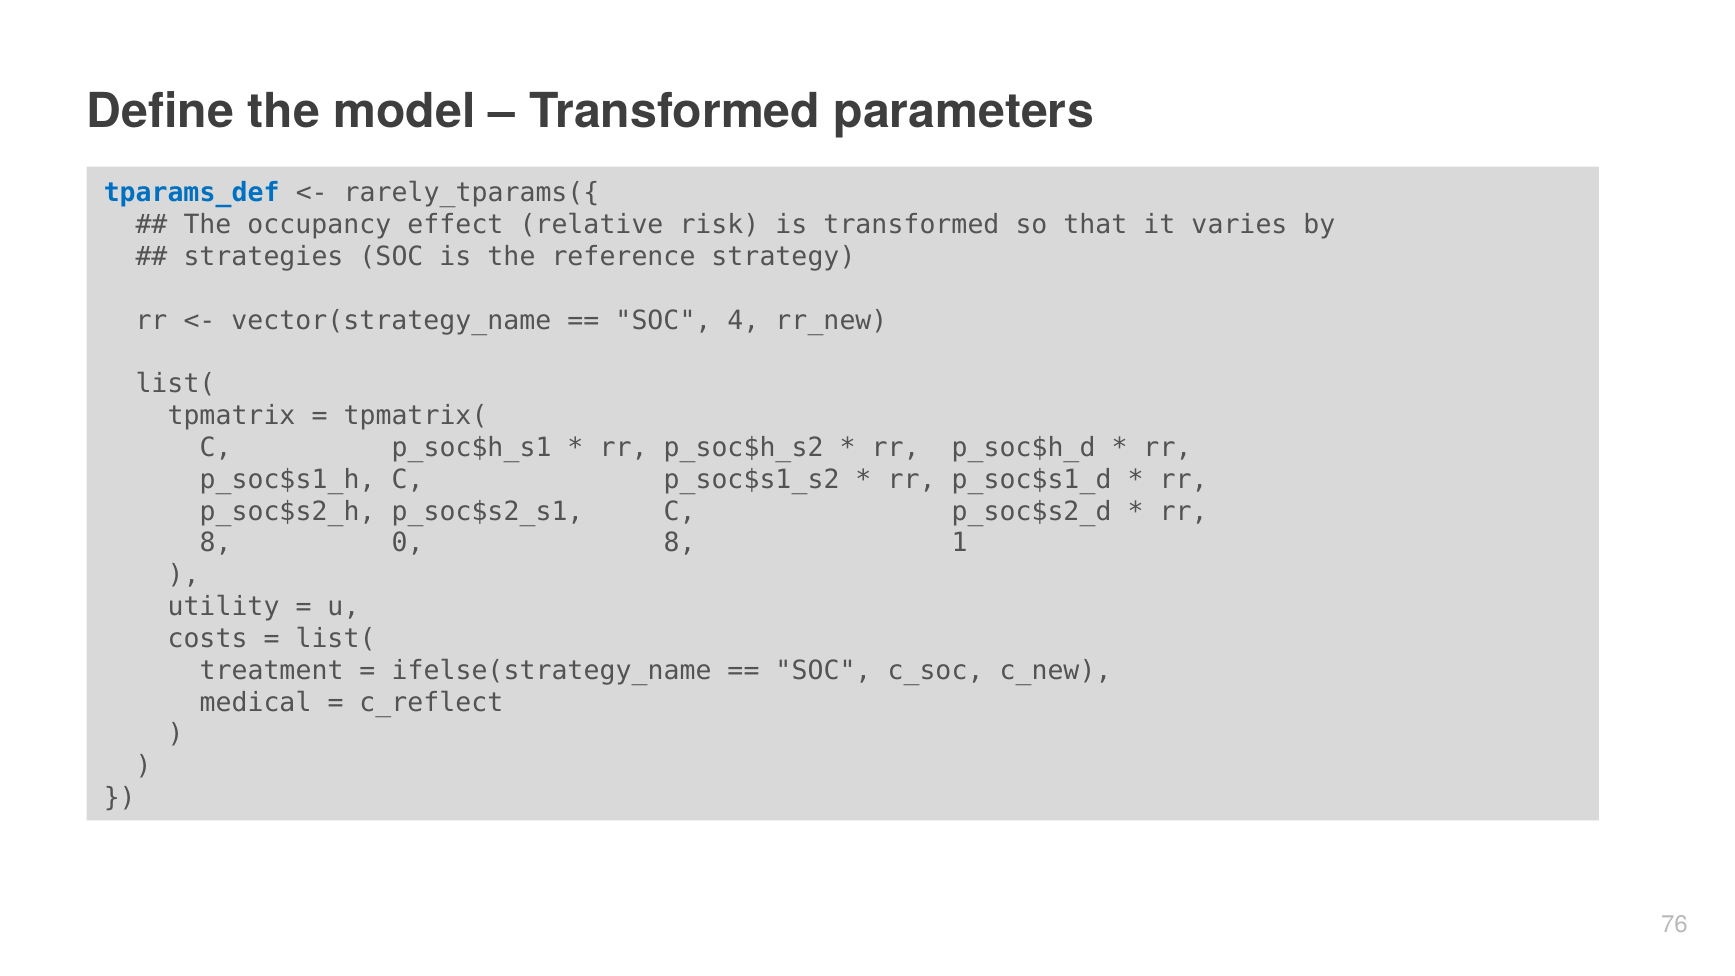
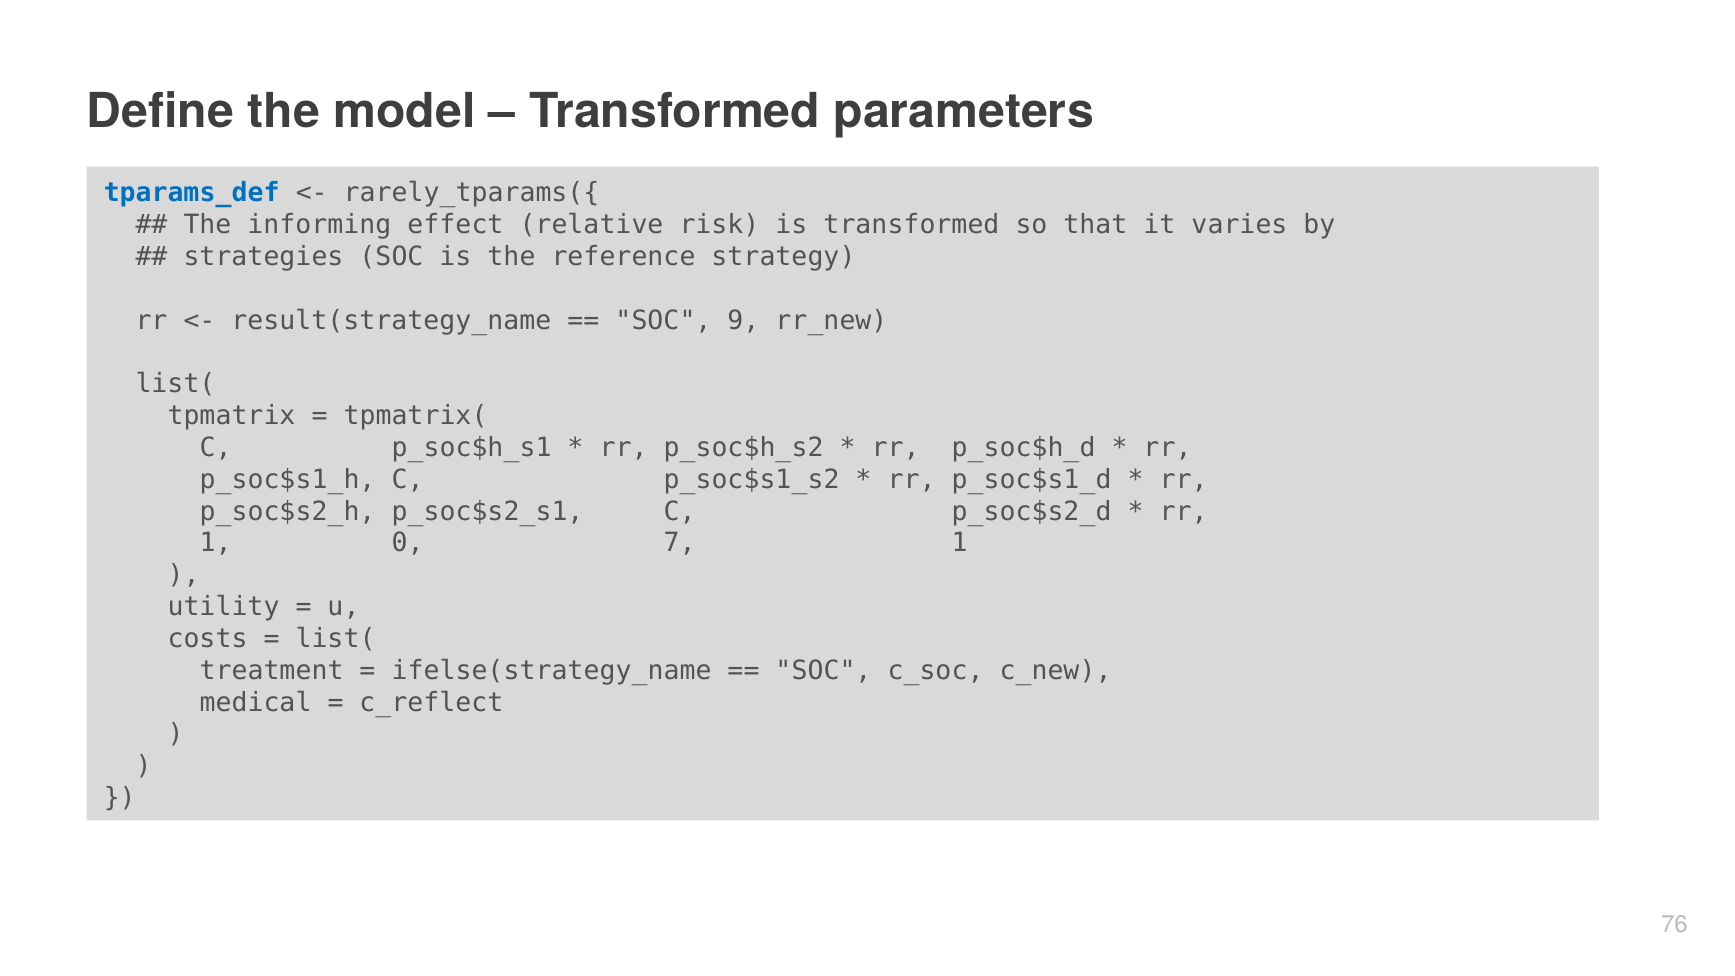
occupancy: occupancy -> informing
vector(strategy_name: vector(strategy_name -> result(strategy_name
4: 4 -> 9
8 at (216, 543): 8 -> 1
0 8: 8 -> 7
